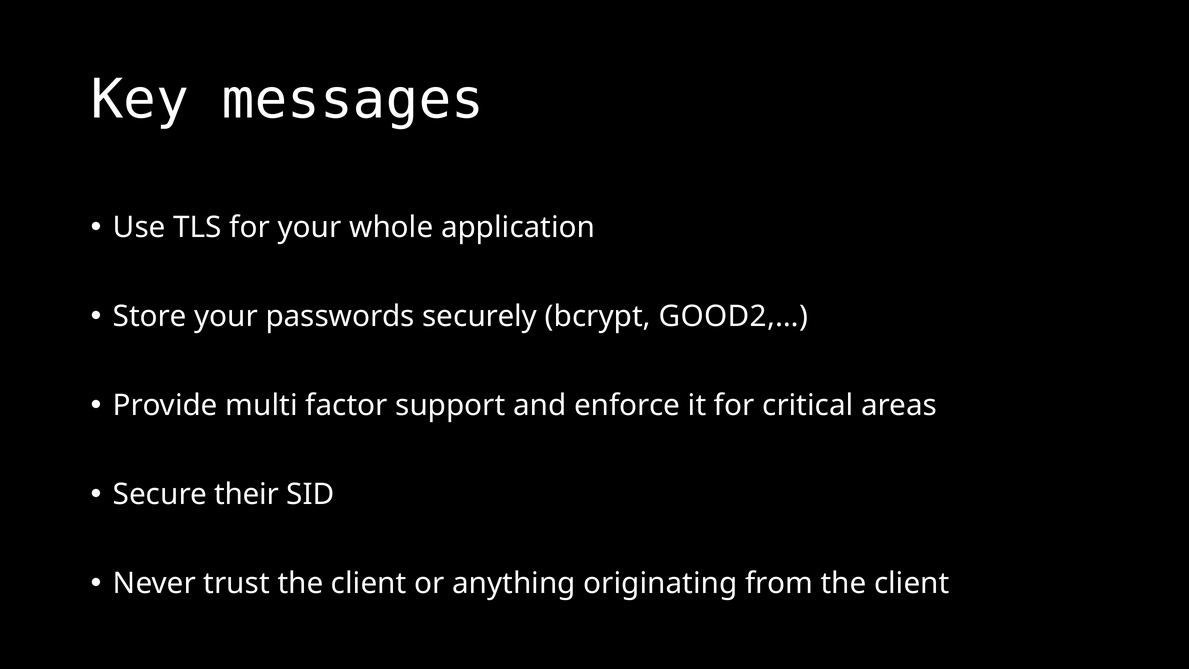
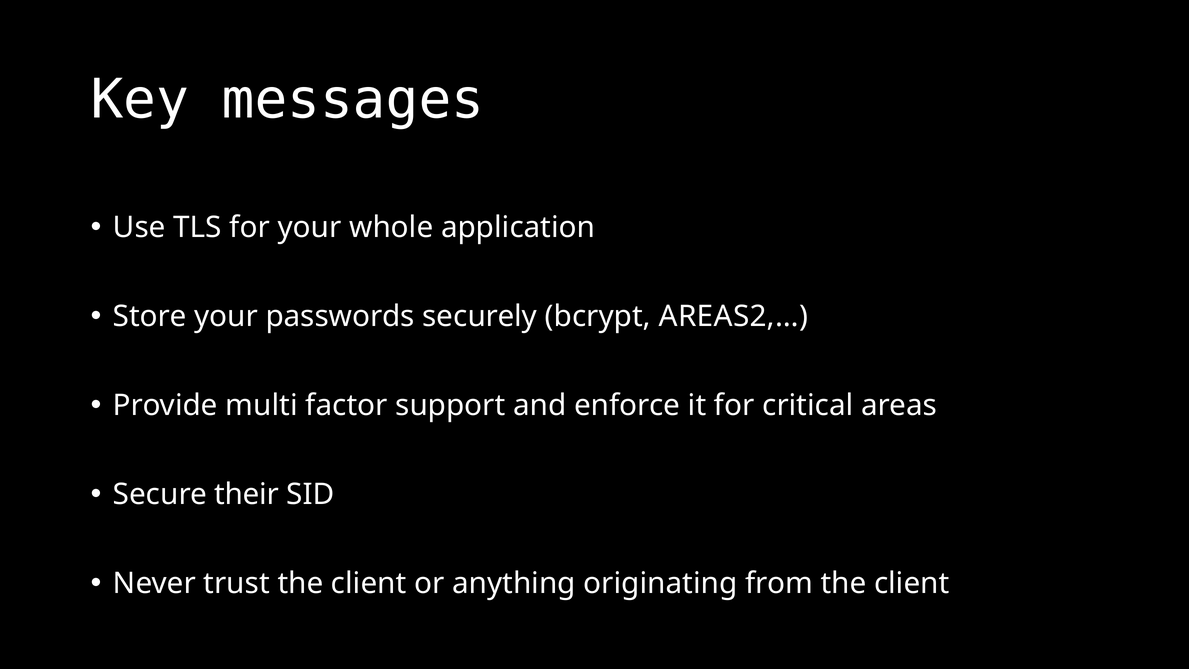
GOOD2,…: GOOD2,… -> AREAS2,…
